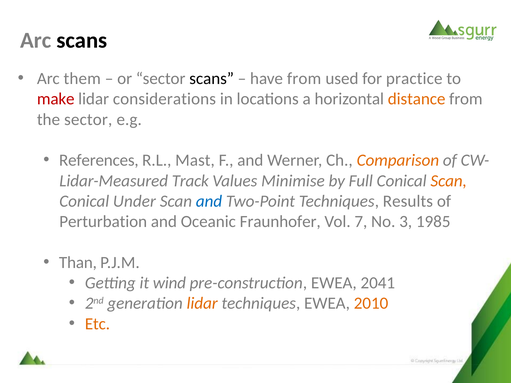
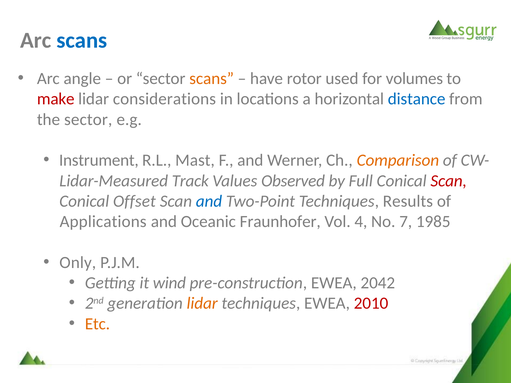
scans at (82, 40) colour: black -> blue
them: them -> angle
scans at (212, 79) colour: black -> orange
have from: from -> rotor
practice: practice -> volumes
distance colour: orange -> blue
References: References -> Instrument
Minimise: Minimise -> Observed
Scan at (449, 181) colour: orange -> red
Under: Under -> Offset
Perturbation: Perturbation -> Applications
7: 7 -> 4
3: 3 -> 7
Than: Than -> Only
2041: 2041 -> 2042
2010 colour: orange -> red
